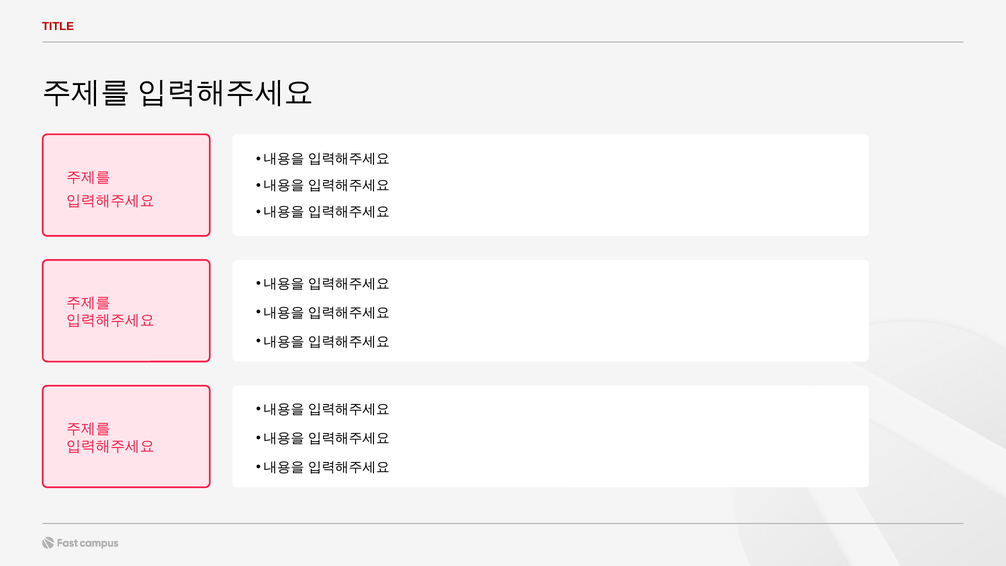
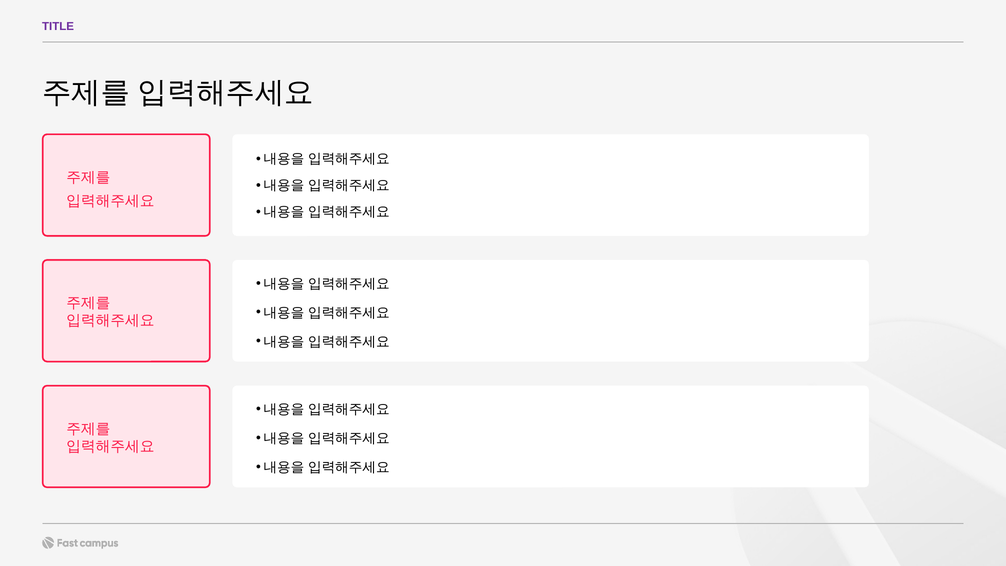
TITLE colour: red -> purple
